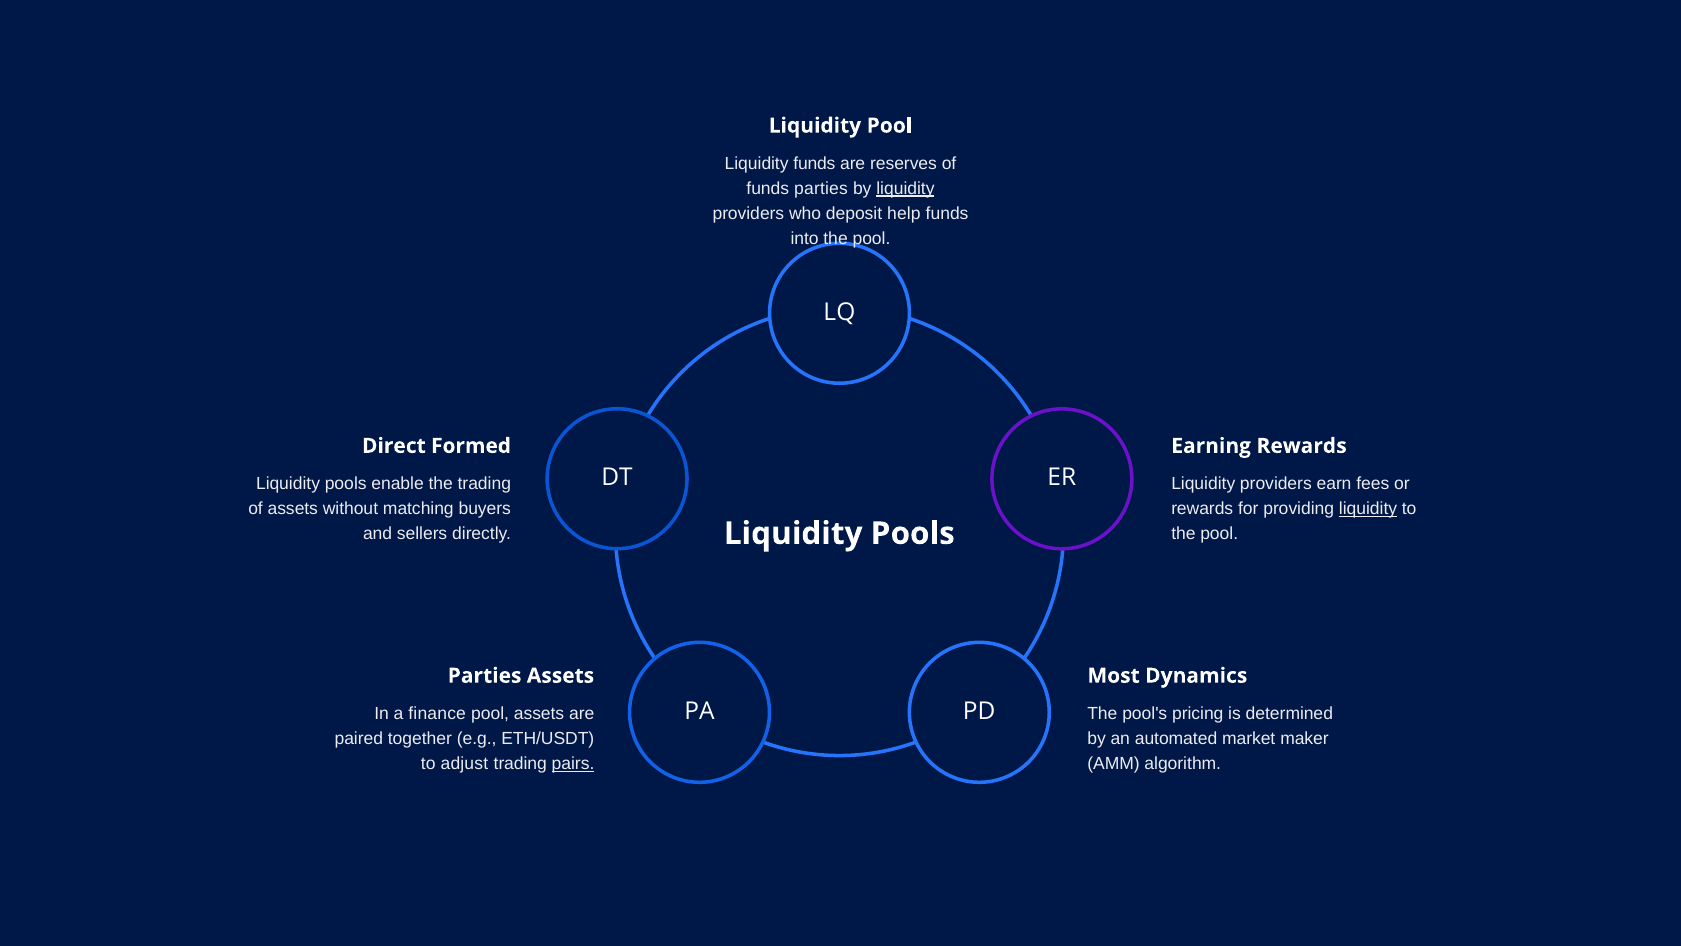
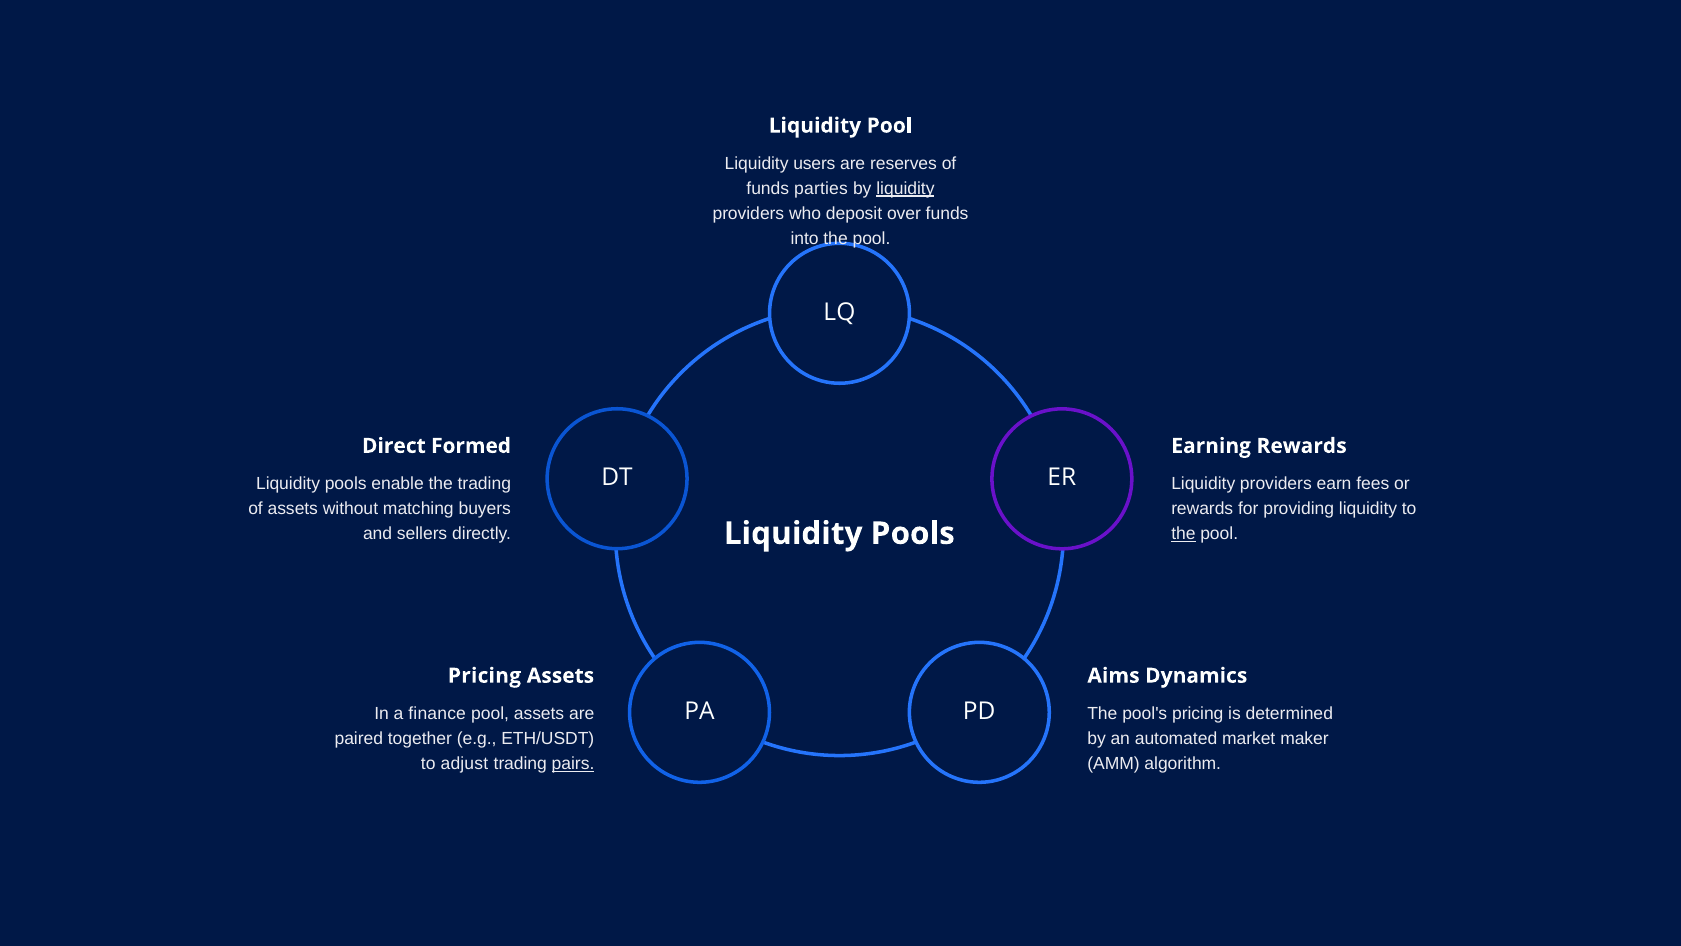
Liquidity funds: funds -> users
help: help -> over
liquidity at (1368, 509) underline: present -> none
the at (1183, 534) underline: none -> present
Parties at (485, 675): Parties -> Pricing
Most: Most -> Aims
